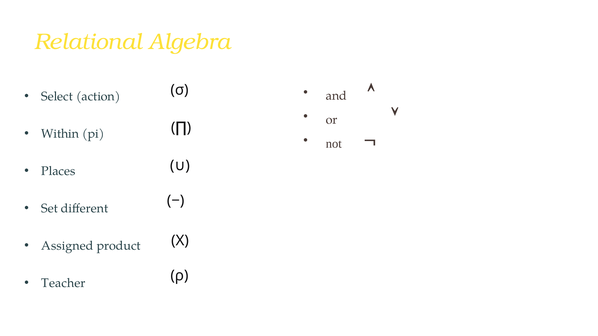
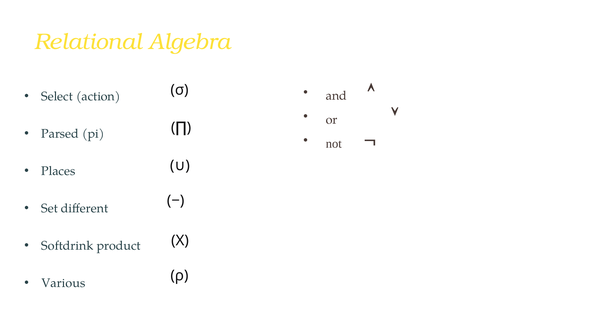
Within: Within -> Parsed
Assigned: Assigned -> Softdrink
Teacher: Teacher -> Various
